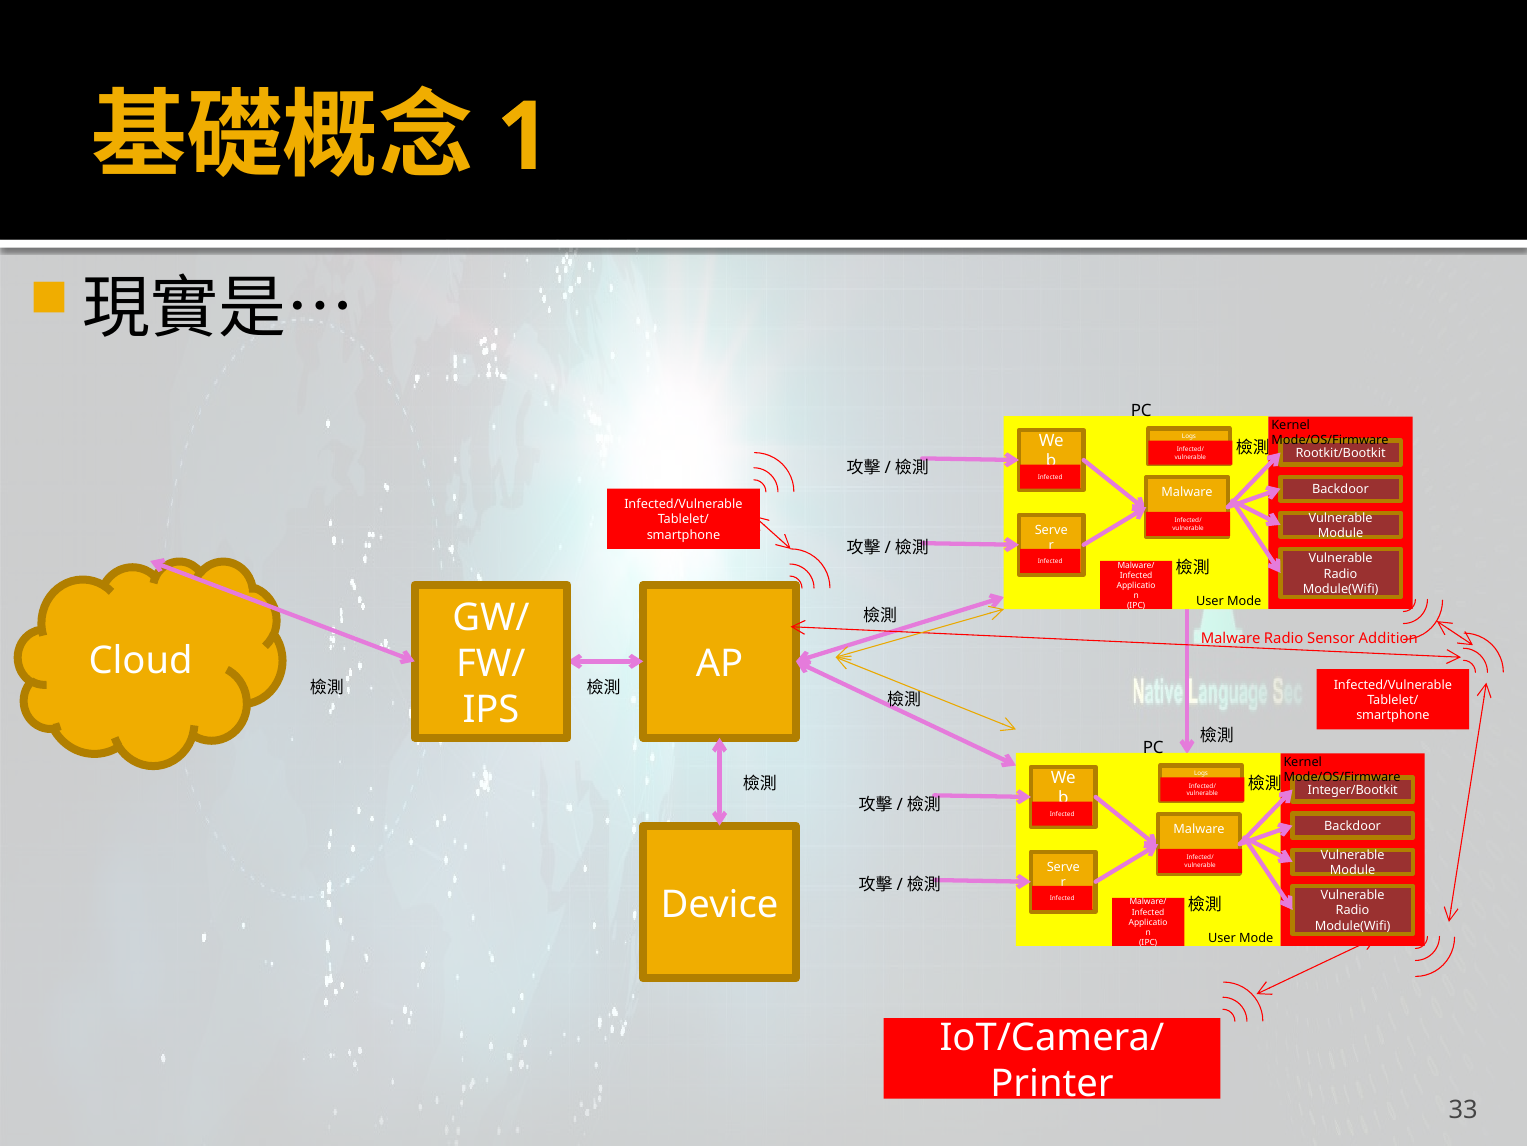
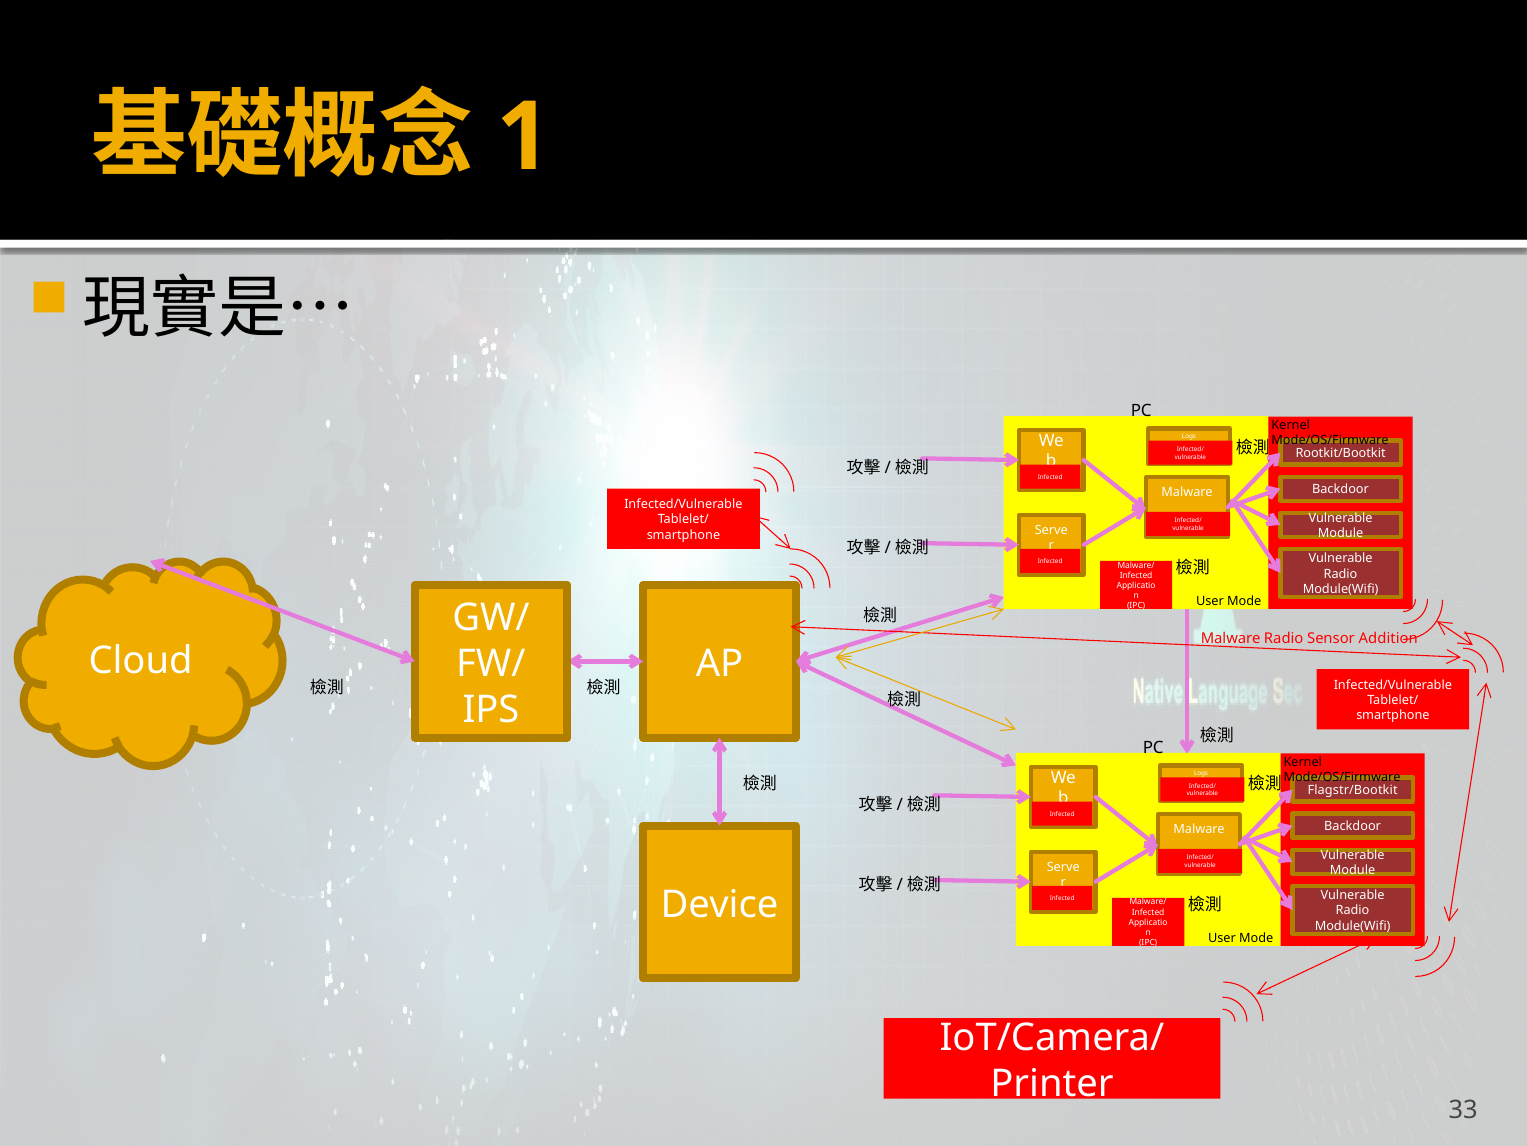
Integer/Bootkit: Integer/Bootkit -> Flagstr/Bootkit
